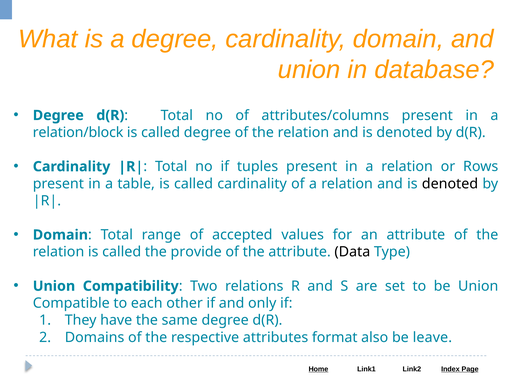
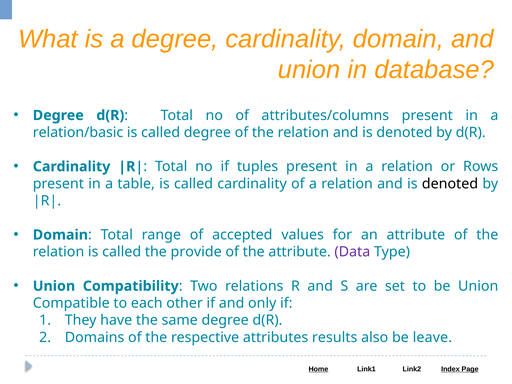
relation/block: relation/block -> relation/basic
Data colour: black -> purple
format: format -> results
